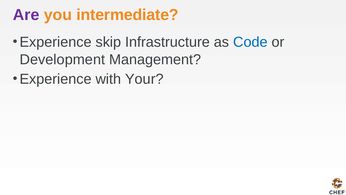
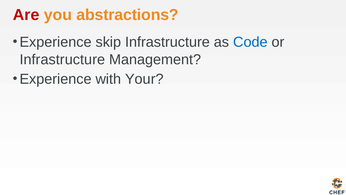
Are colour: purple -> red
intermediate: intermediate -> abstractions
Development at (62, 59): Development -> Infrastructure
